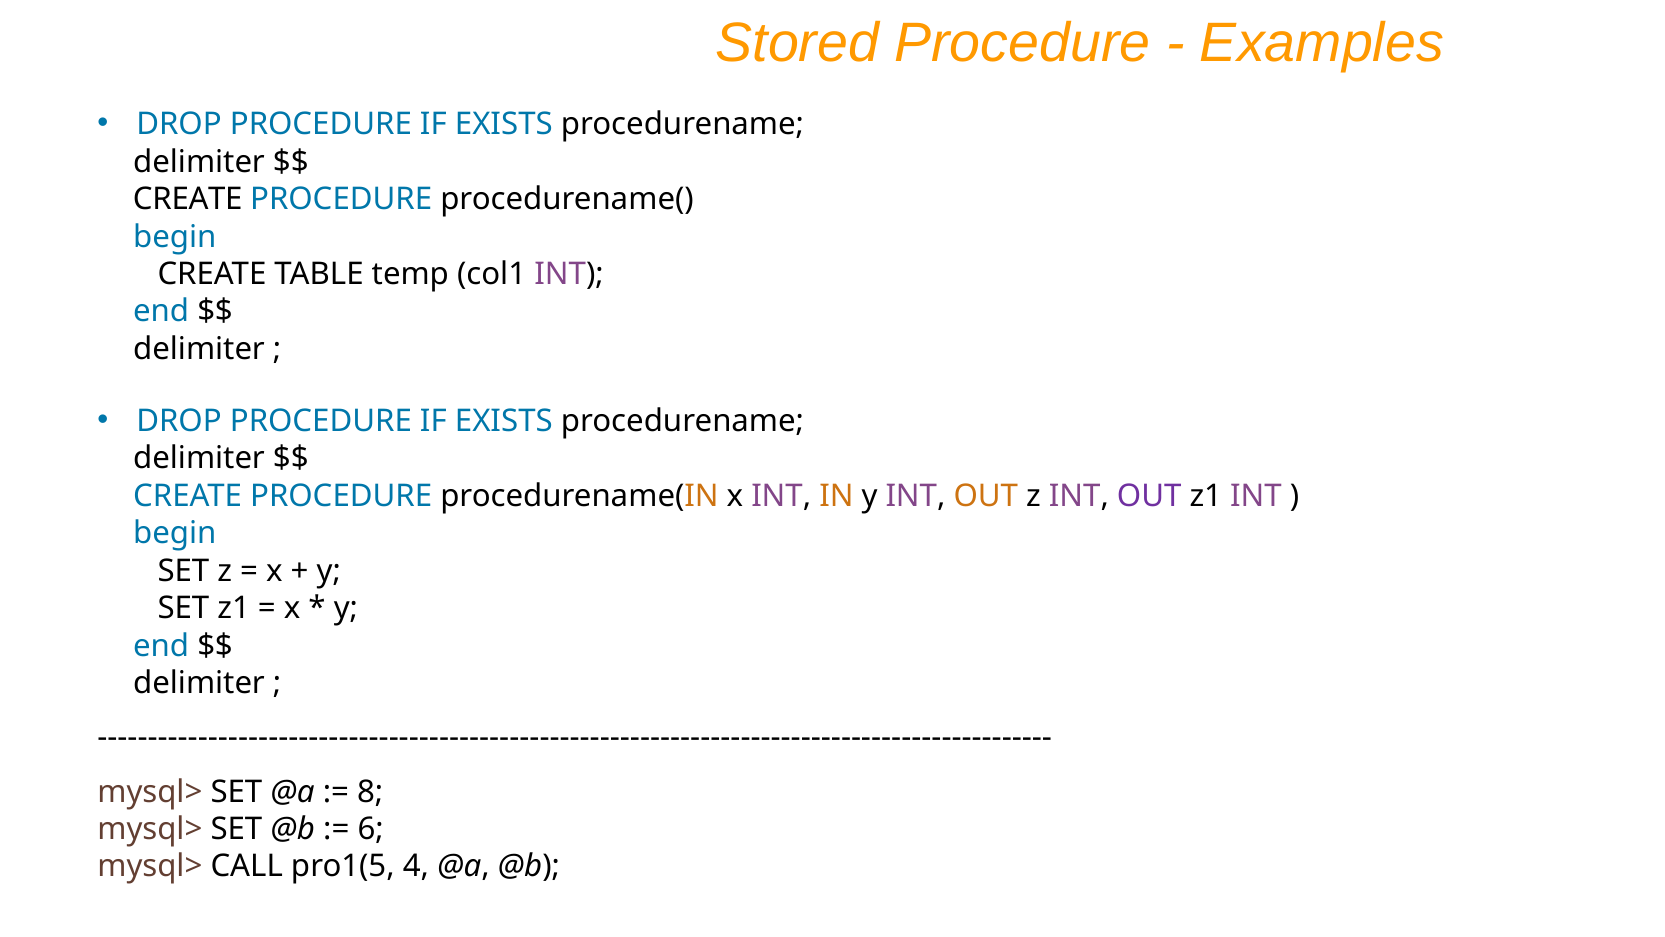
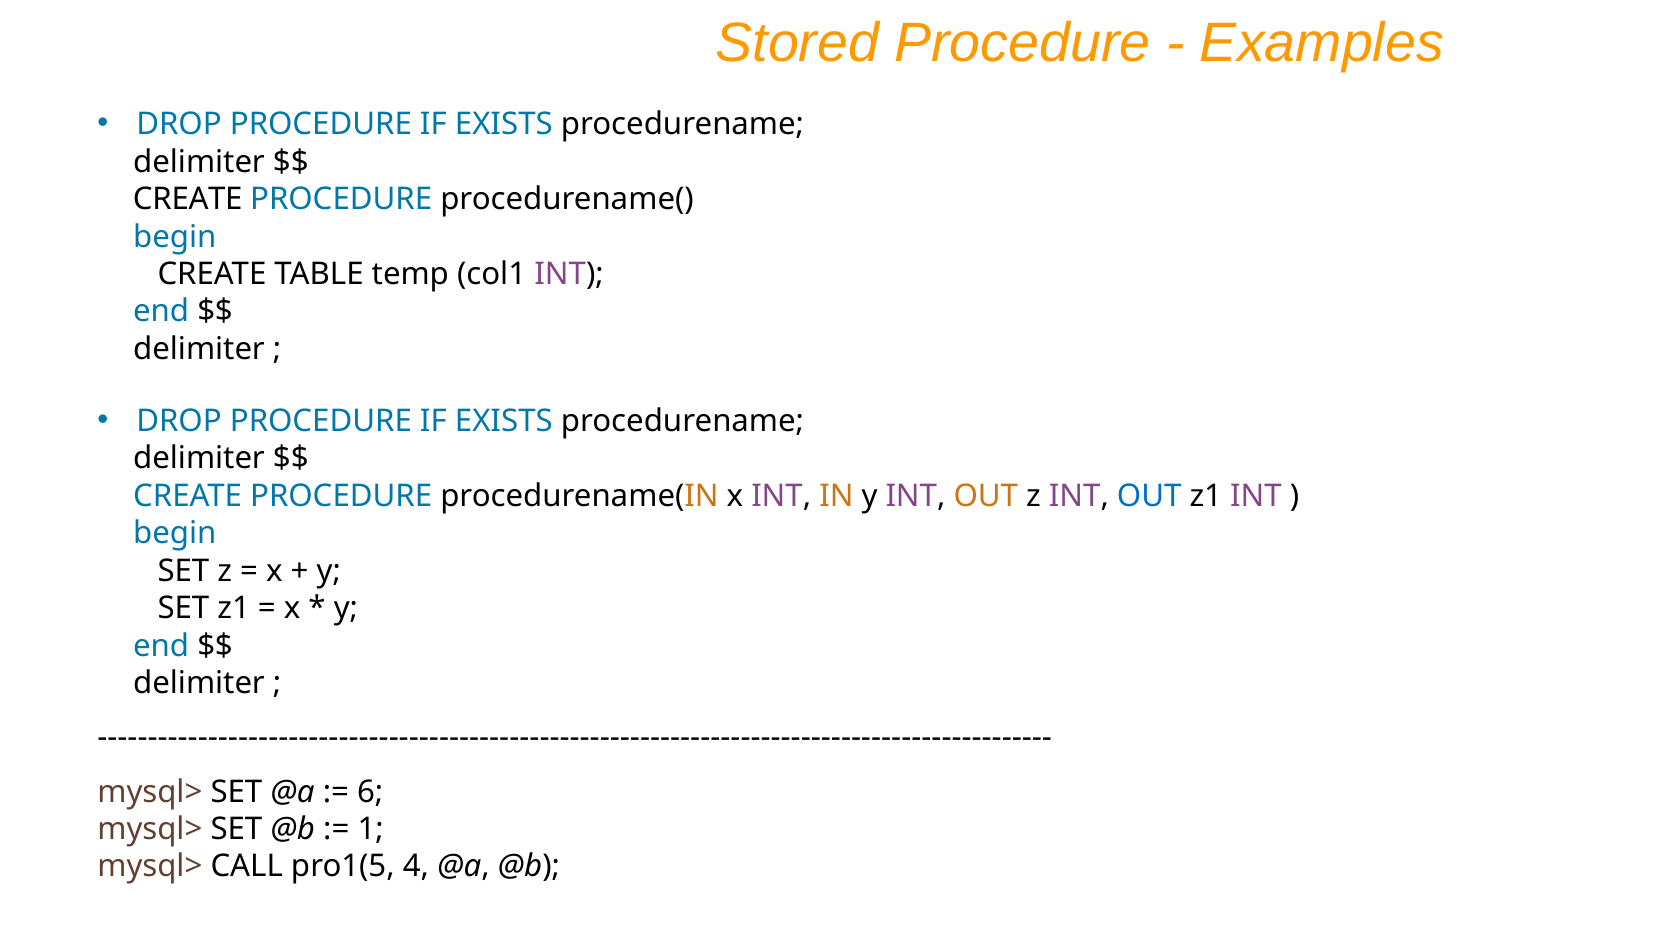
OUT at (1149, 496) colour: purple -> blue
8: 8 -> 6
6: 6 -> 1
